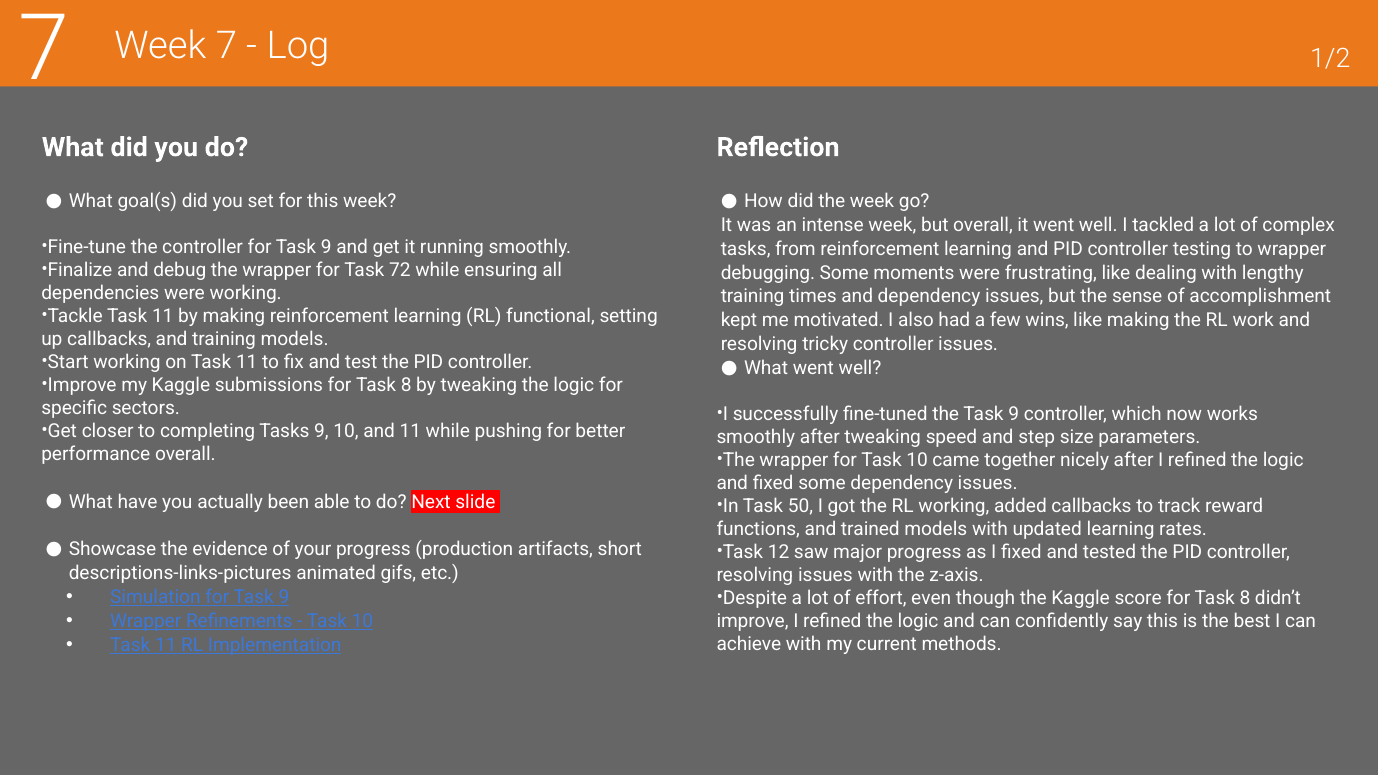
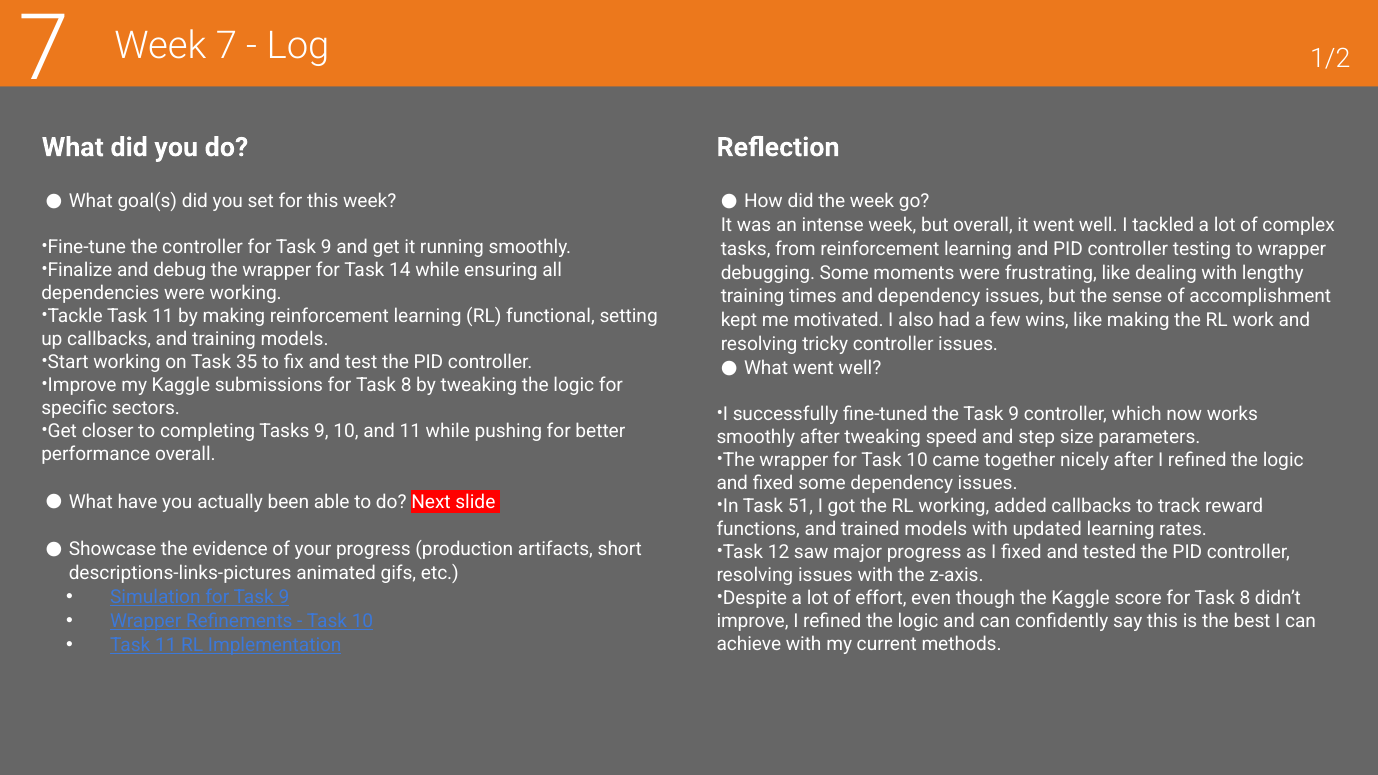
72: 72 -> 14
on Task 11: 11 -> 35
50: 50 -> 51
